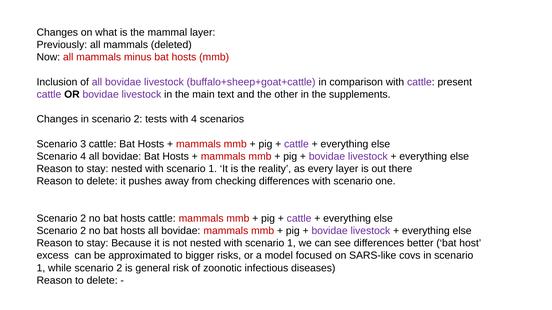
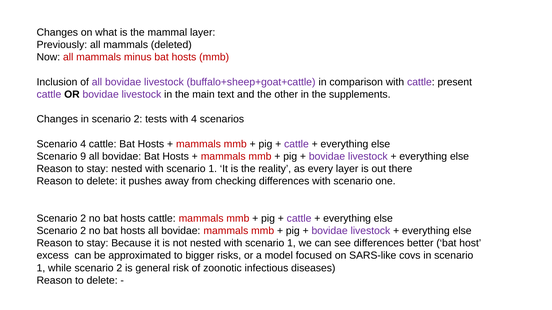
Scenario 3: 3 -> 4
Scenario 4: 4 -> 9
